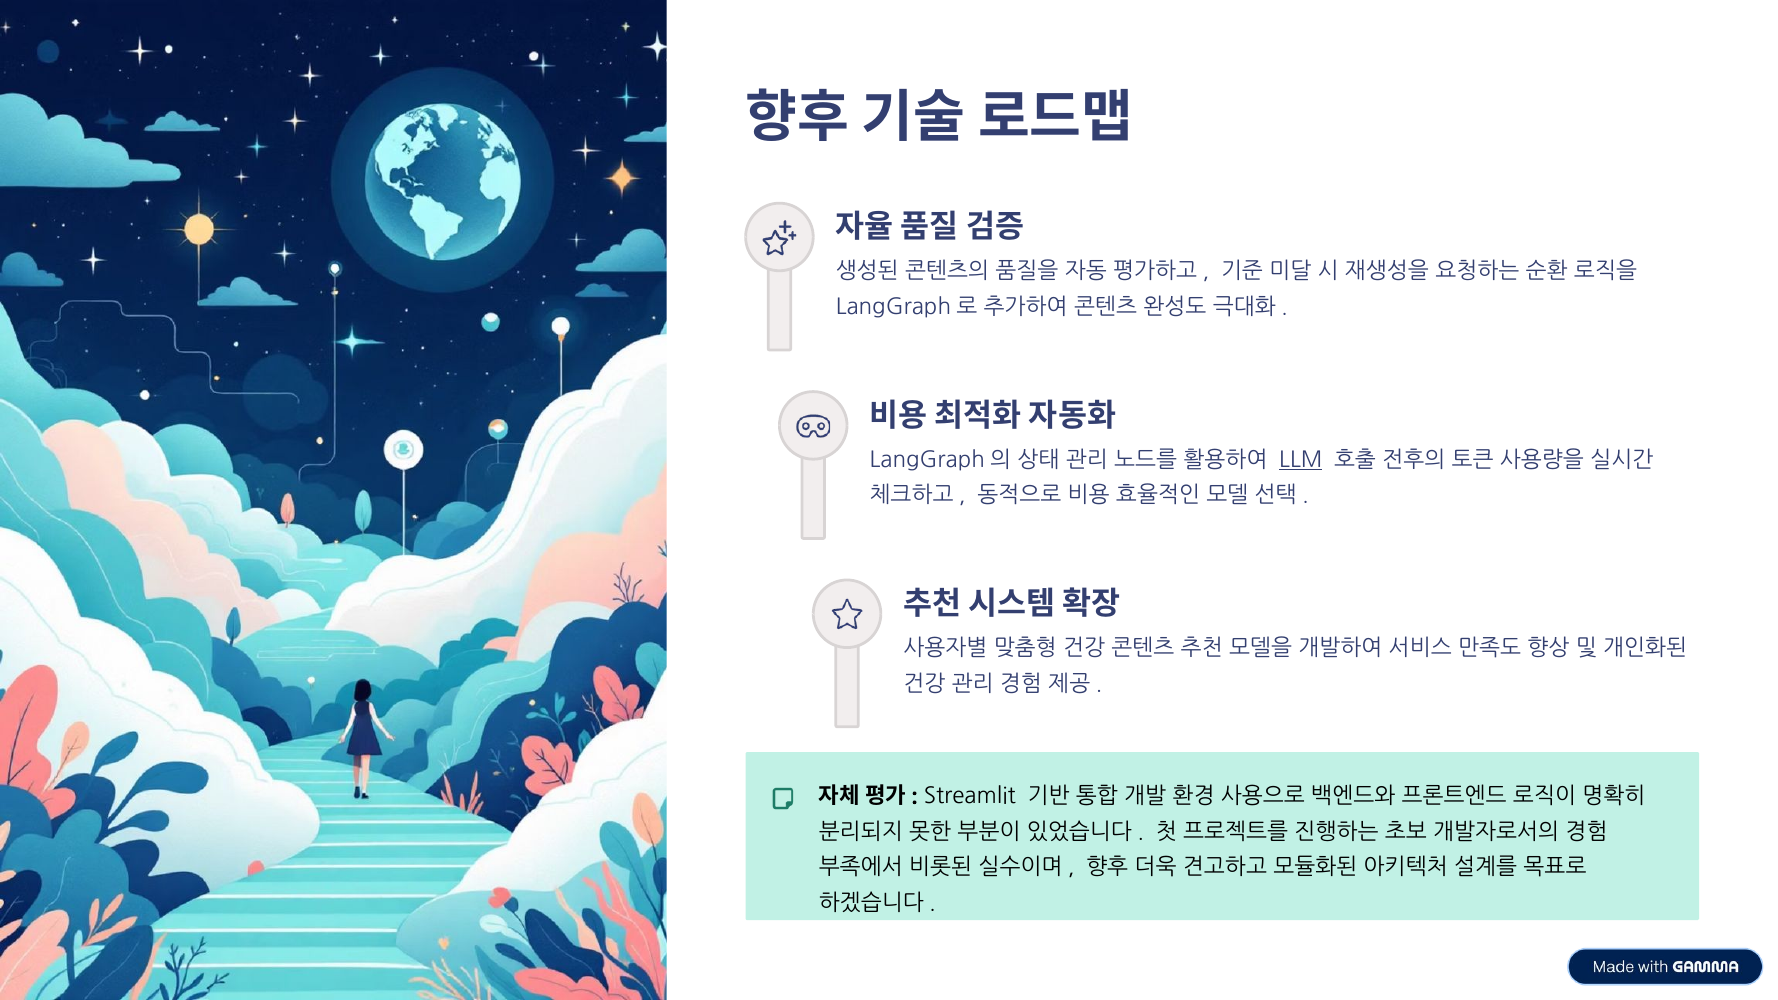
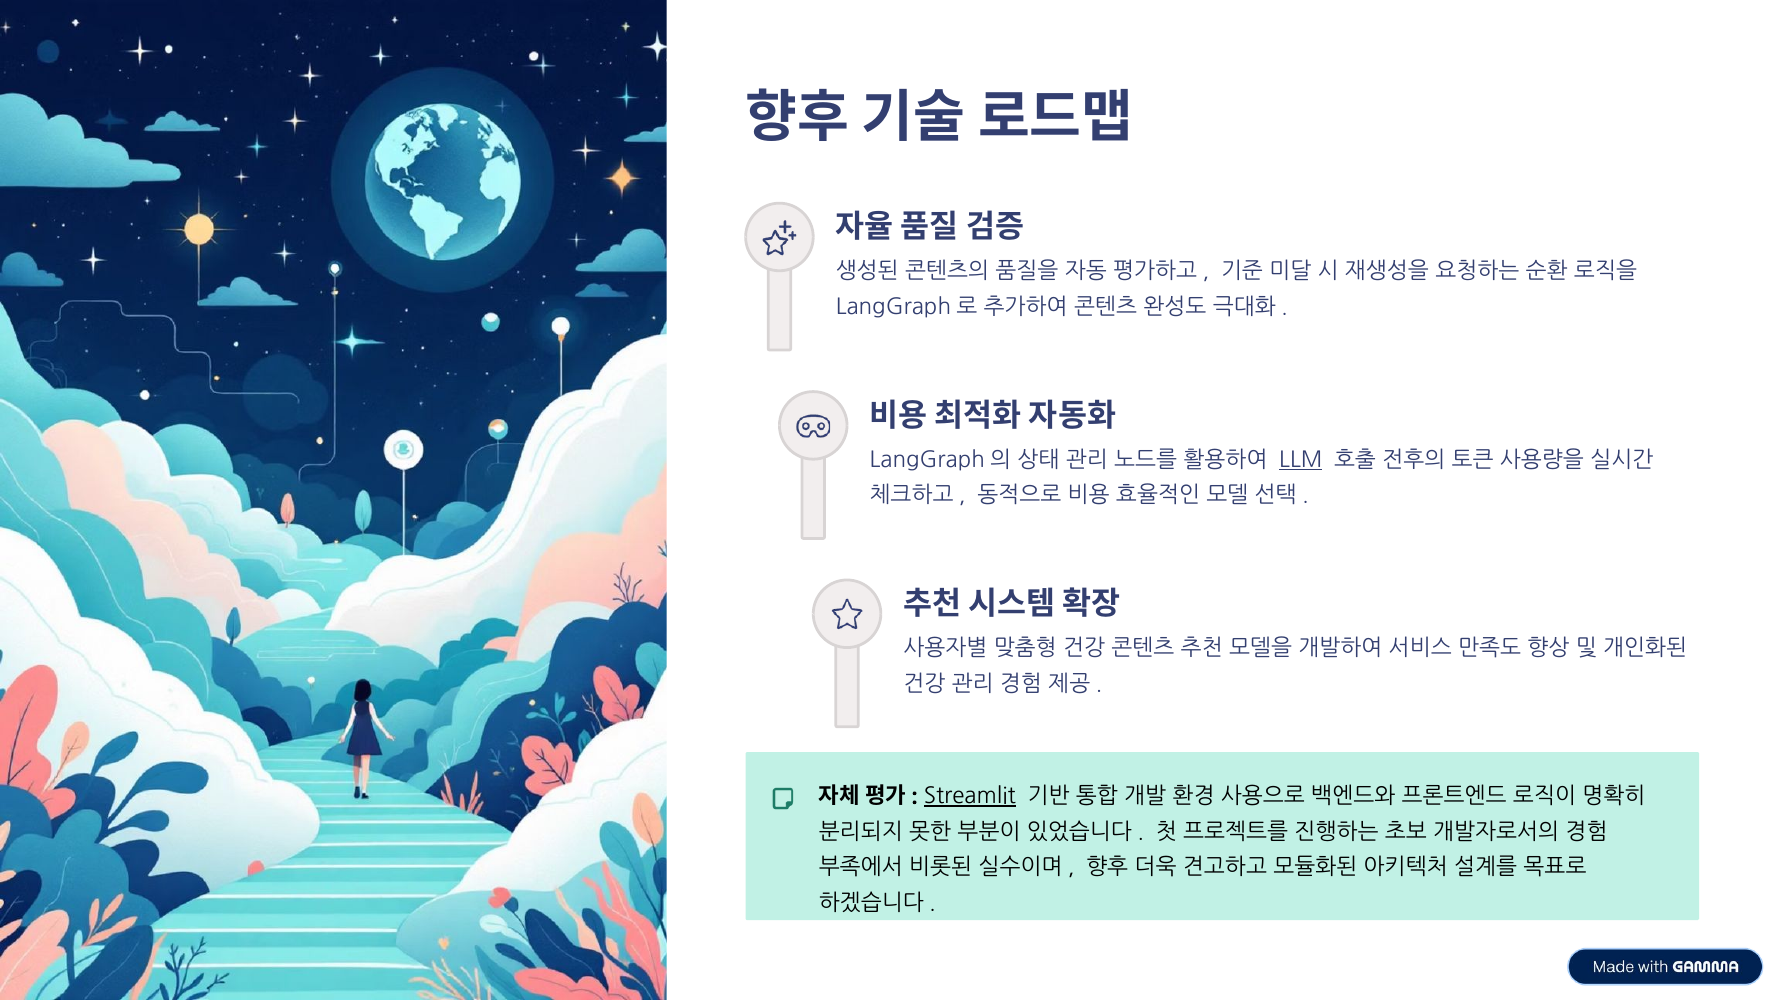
Streamlit underline: none -> present
